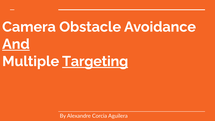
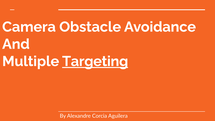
And underline: present -> none
